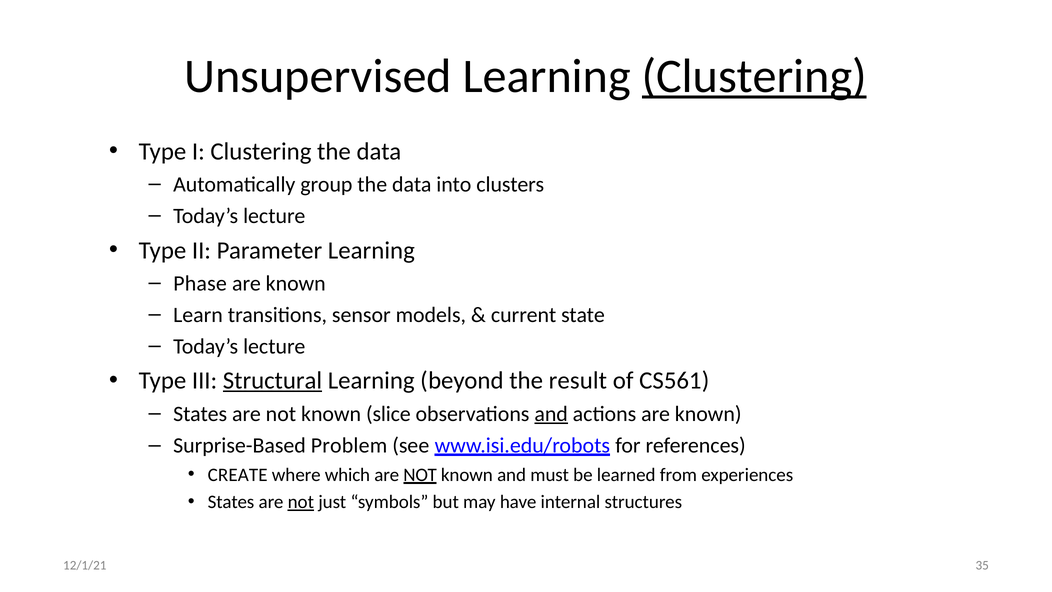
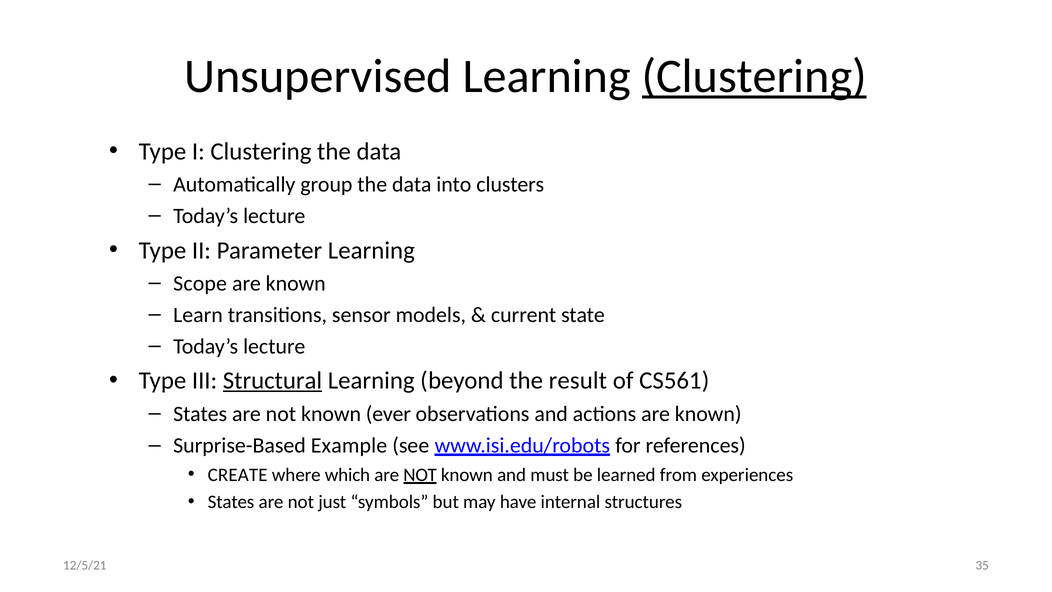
Phase: Phase -> Scope
slice: slice -> ever
and at (551, 414) underline: present -> none
Problem: Problem -> Example
not at (301, 502) underline: present -> none
12/1/21: 12/1/21 -> 12/5/21
